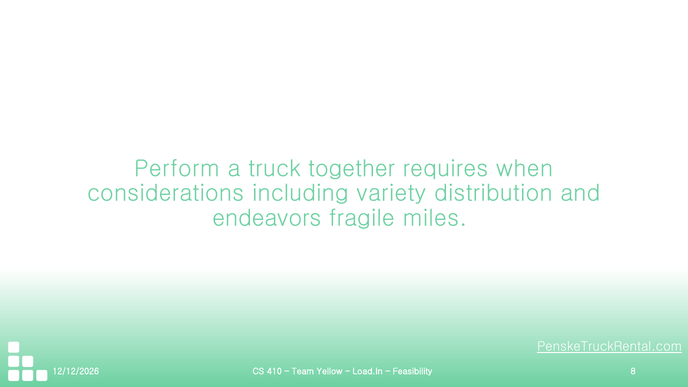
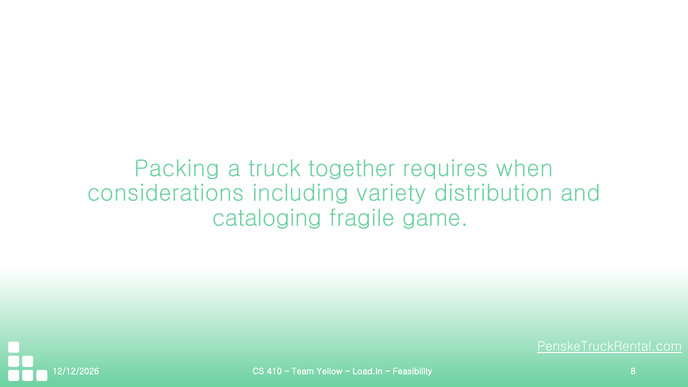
Perform: Perform -> Packing
endeavors: endeavors -> cataloging
miles: miles -> game
